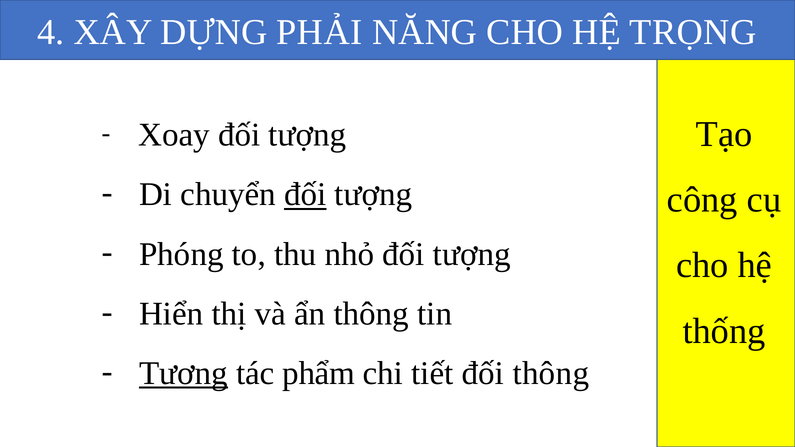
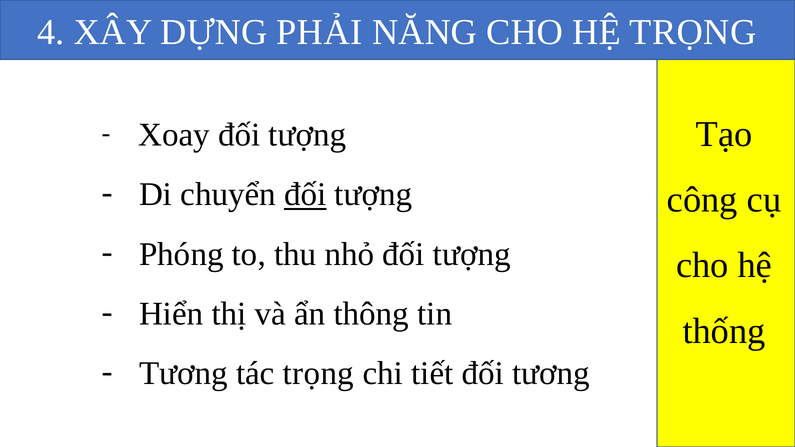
Tương at (183, 373) underline: present -> none
tác phẩm: phẩm -> trọng
đối thông: thông -> tương
